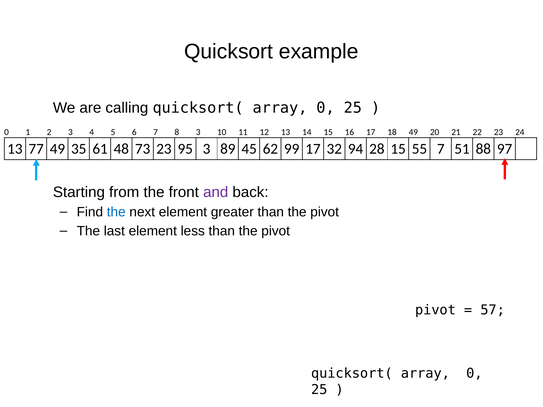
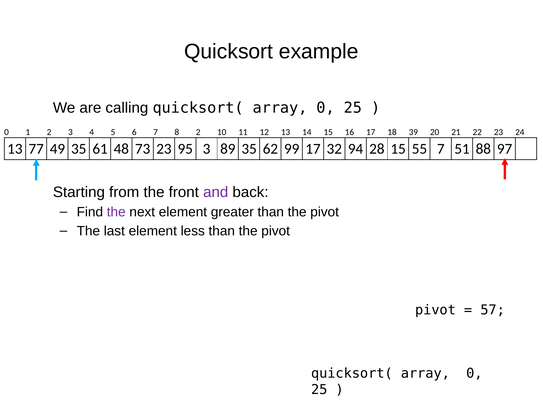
8 3: 3 -> 2
18 49: 49 -> 39
89 45: 45 -> 35
the at (116, 212) colour: blue -> purple
